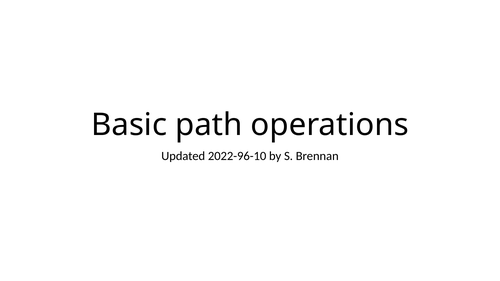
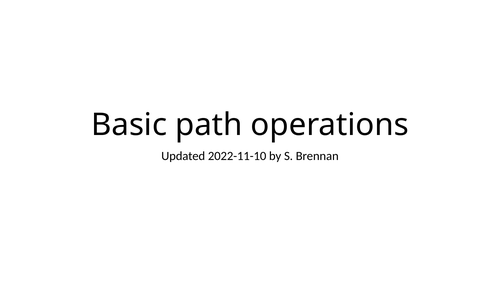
2022-96-10: 2022-96-10 -> 2022-11-10
